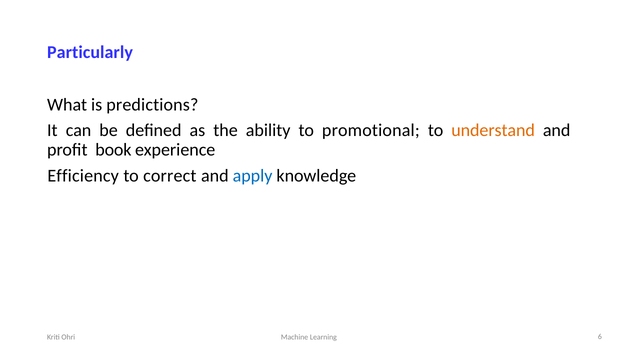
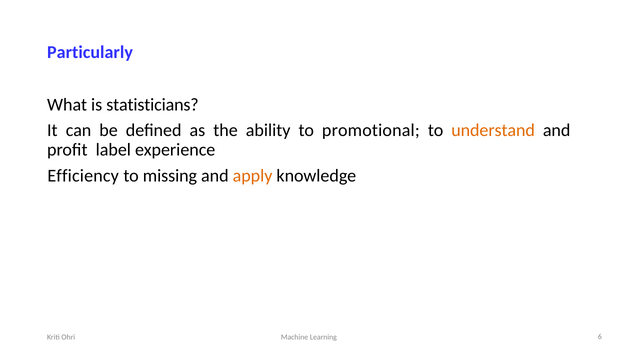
predictions: predictions -> statisticians
book: book -> label
correct: correct -> missing
apply colour: blue -> orange
